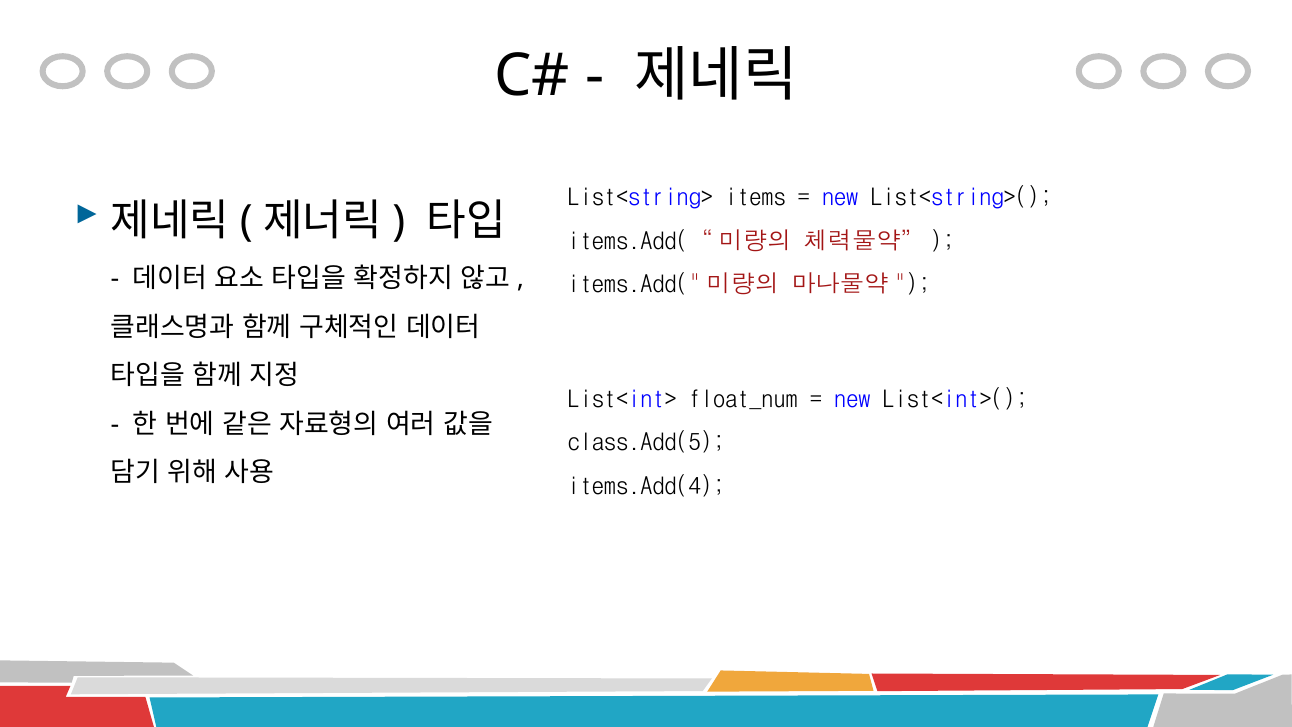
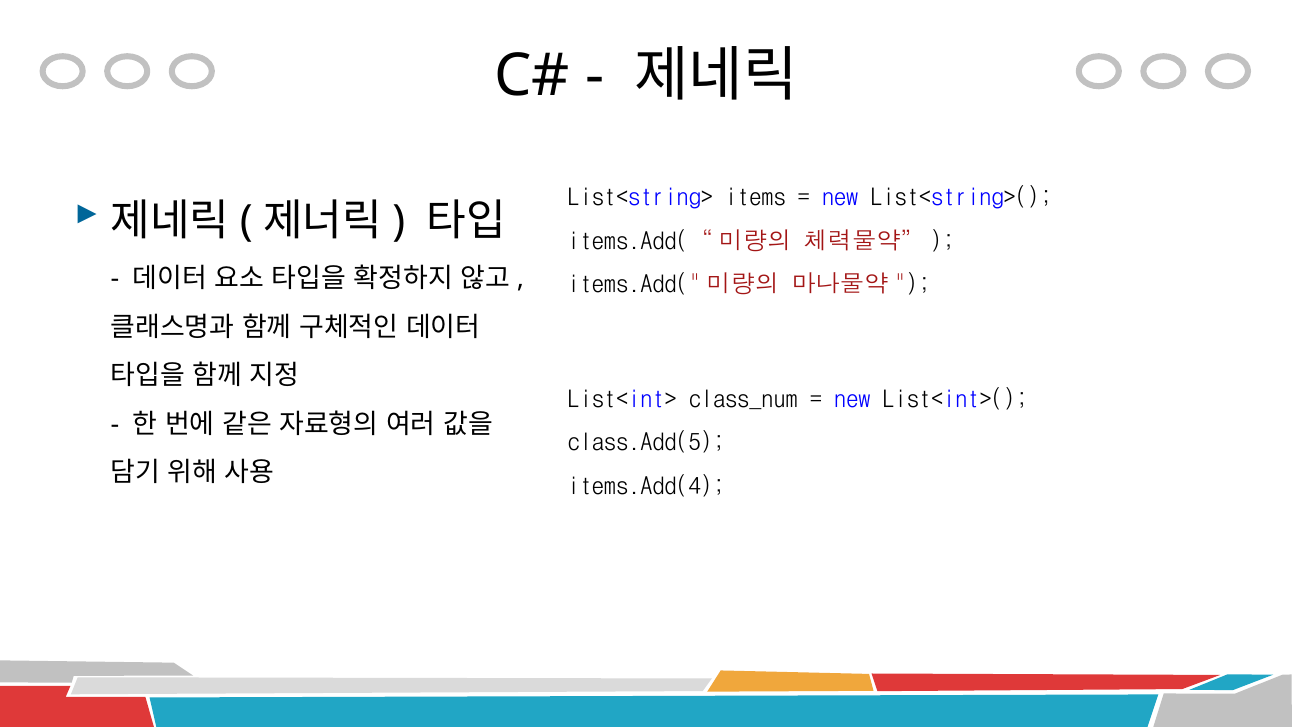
float_num: float_num -> class_num
